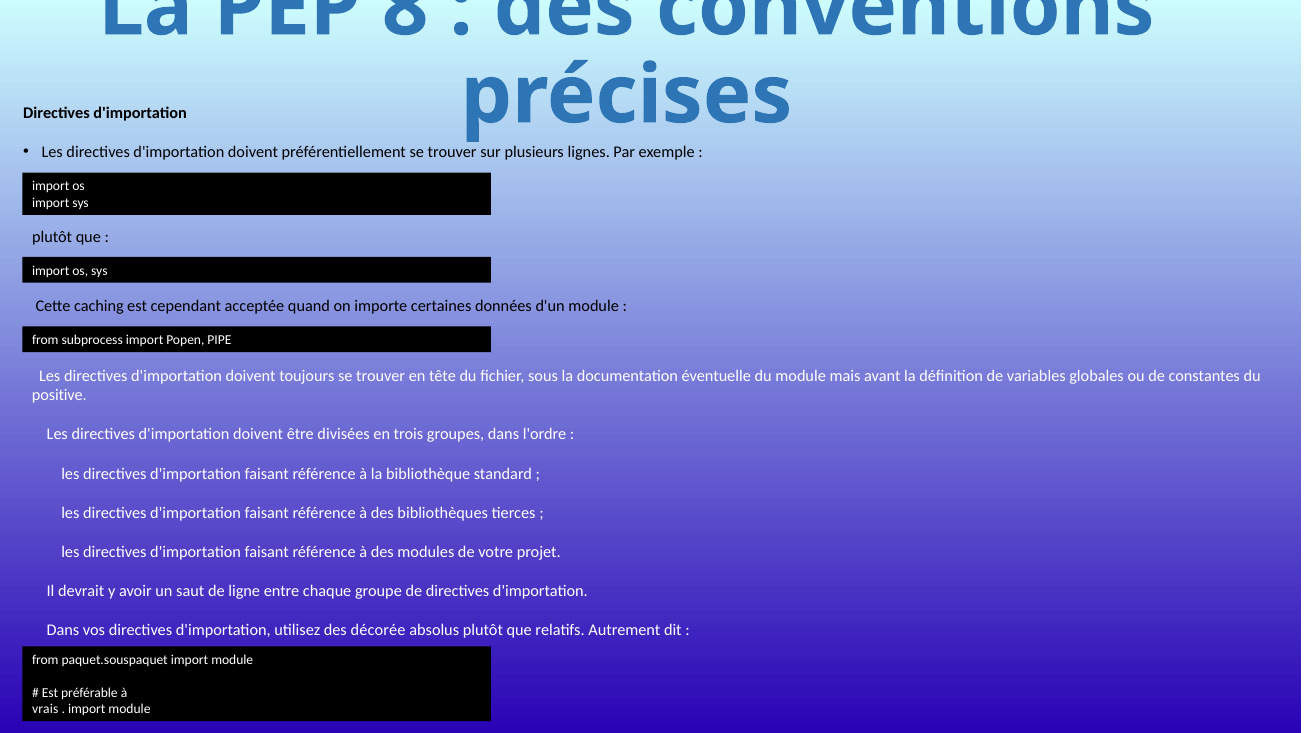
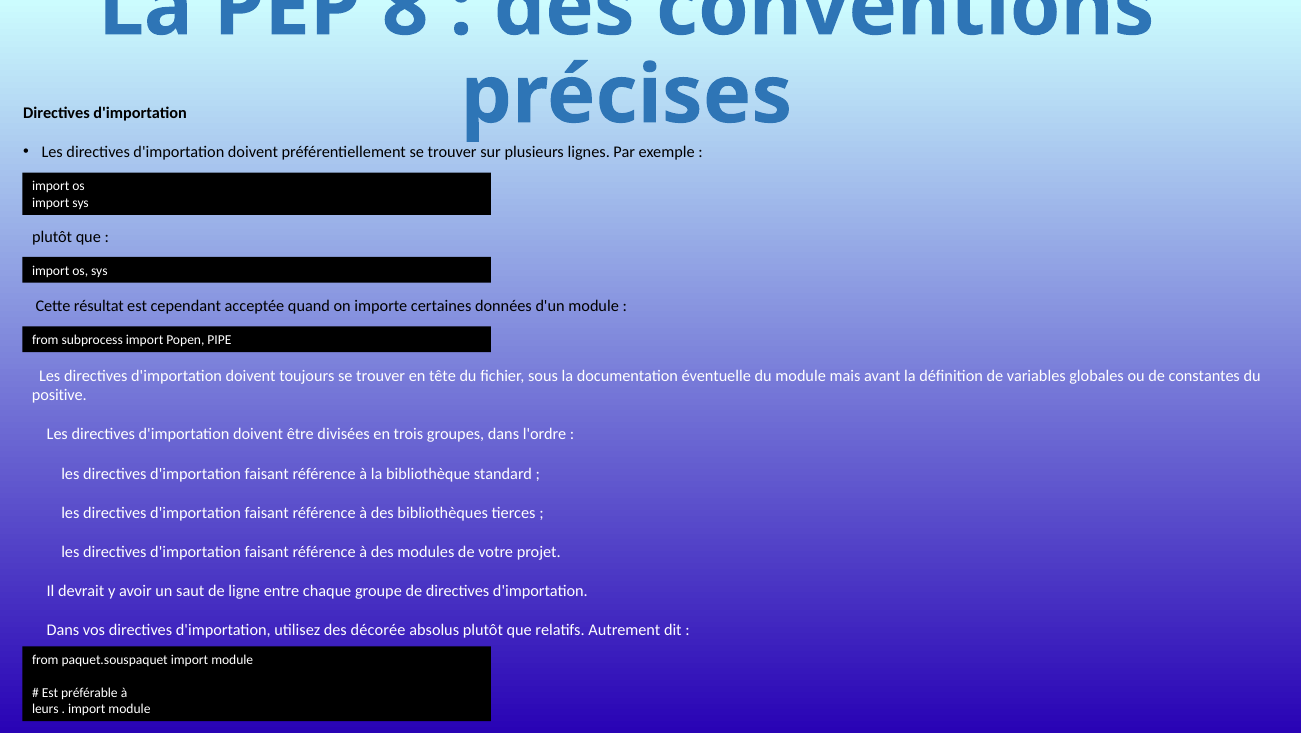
caching: caching -> résultat
vrais: vrais -> leurs
